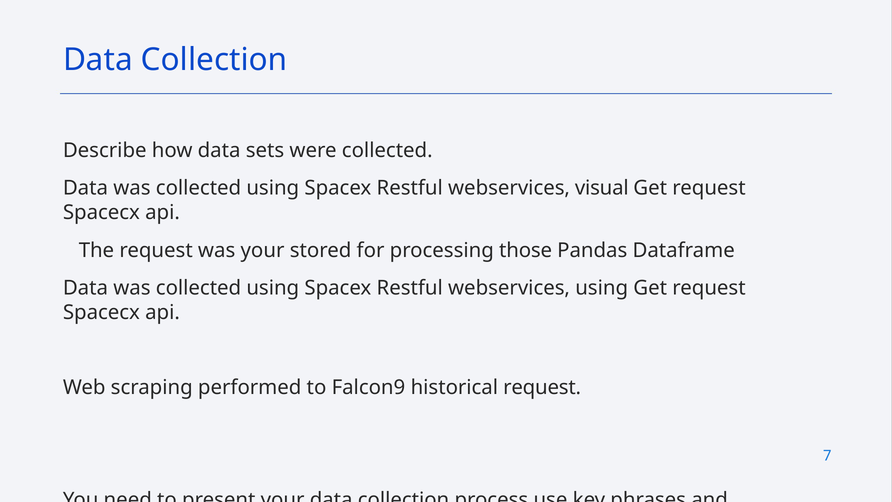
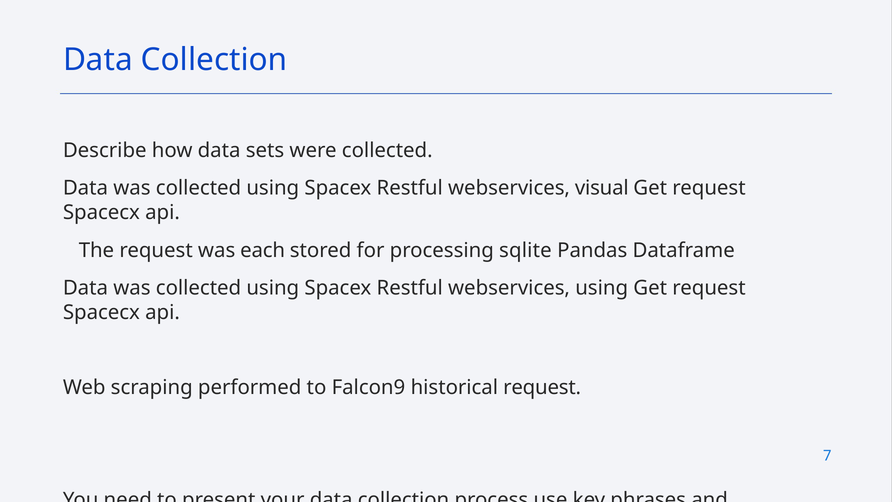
was your: your -> each
those: those -> sqlite
